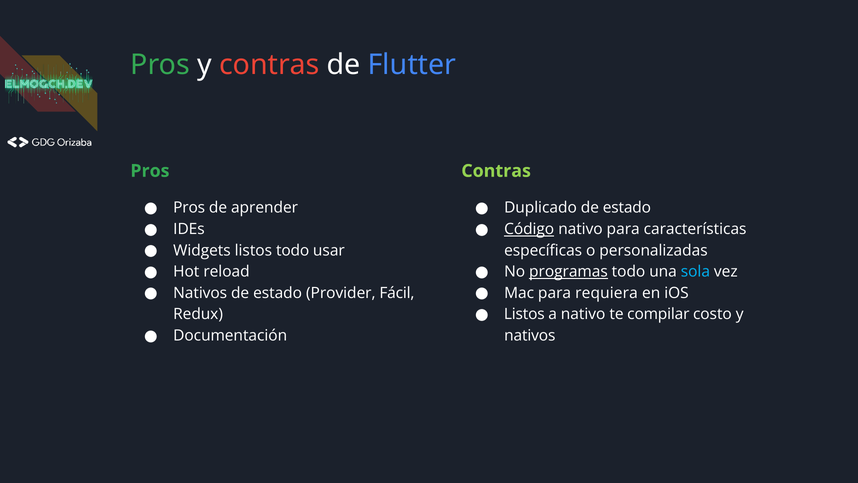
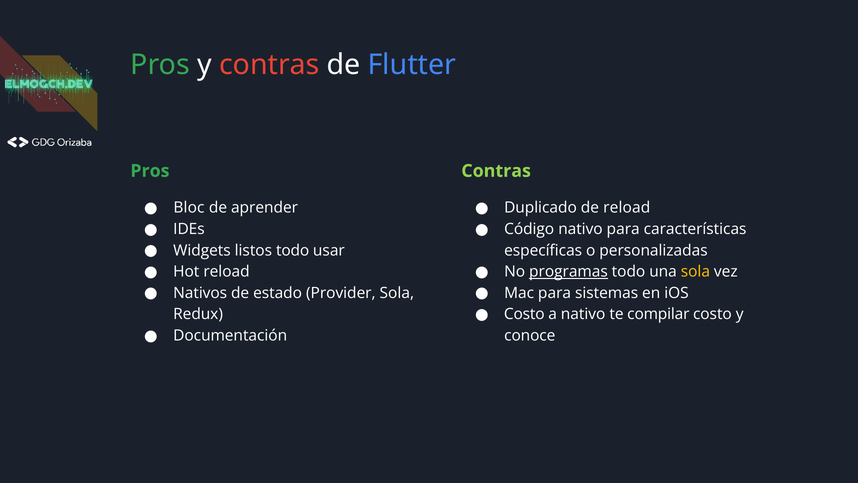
Pros at (189, 208): Pros -> Bloc
Duplicado de estado: estado -> reload
Código underline: present -> none
sola at (695, 272) colour: light blue -> yellow
Provider Fácil: Fácil -> Sola
requiera: requiera -> sistemas
Listos at (524, 314): Listos -> Costo
nativos at (530, 335): nativos -> conoce
